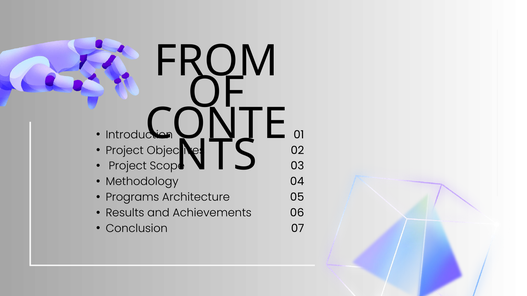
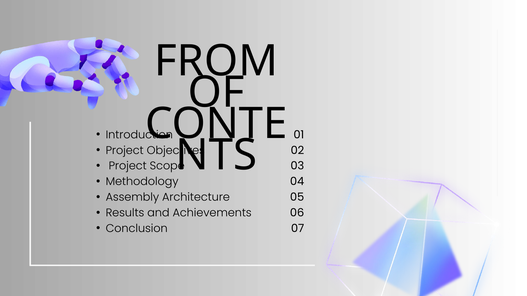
Programs: Programs -> Assembly
